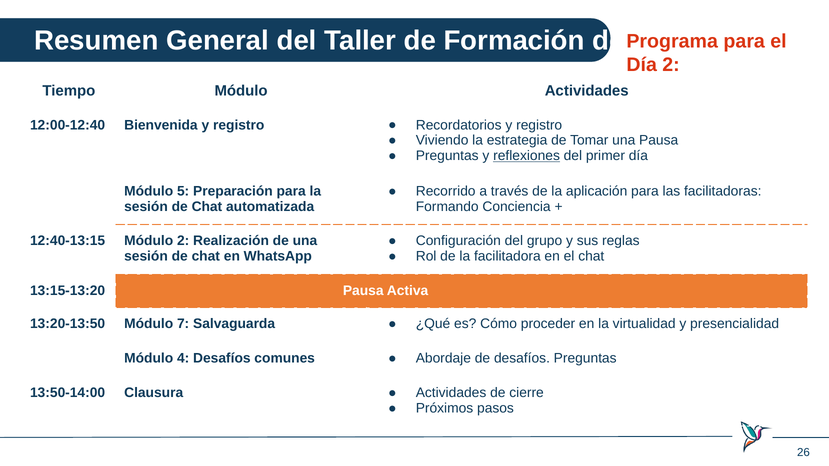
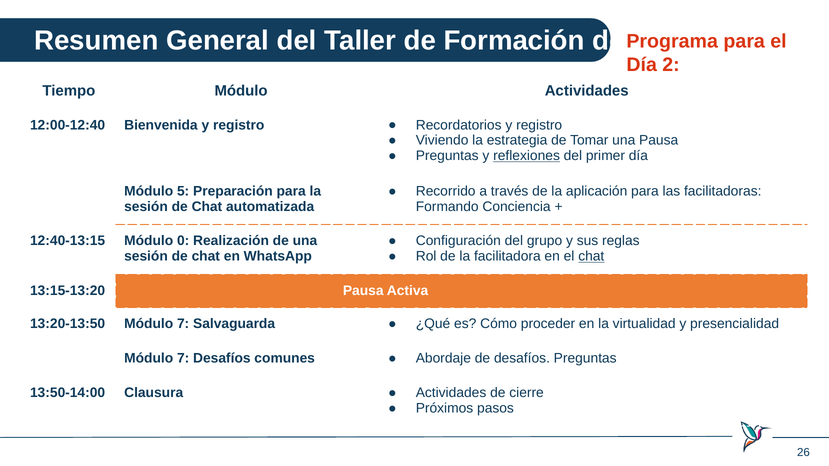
Módulo 2: 2 -> 0
chat at (591, 257) underline: none -> present
4 at (183, 358): 4 -> 7
